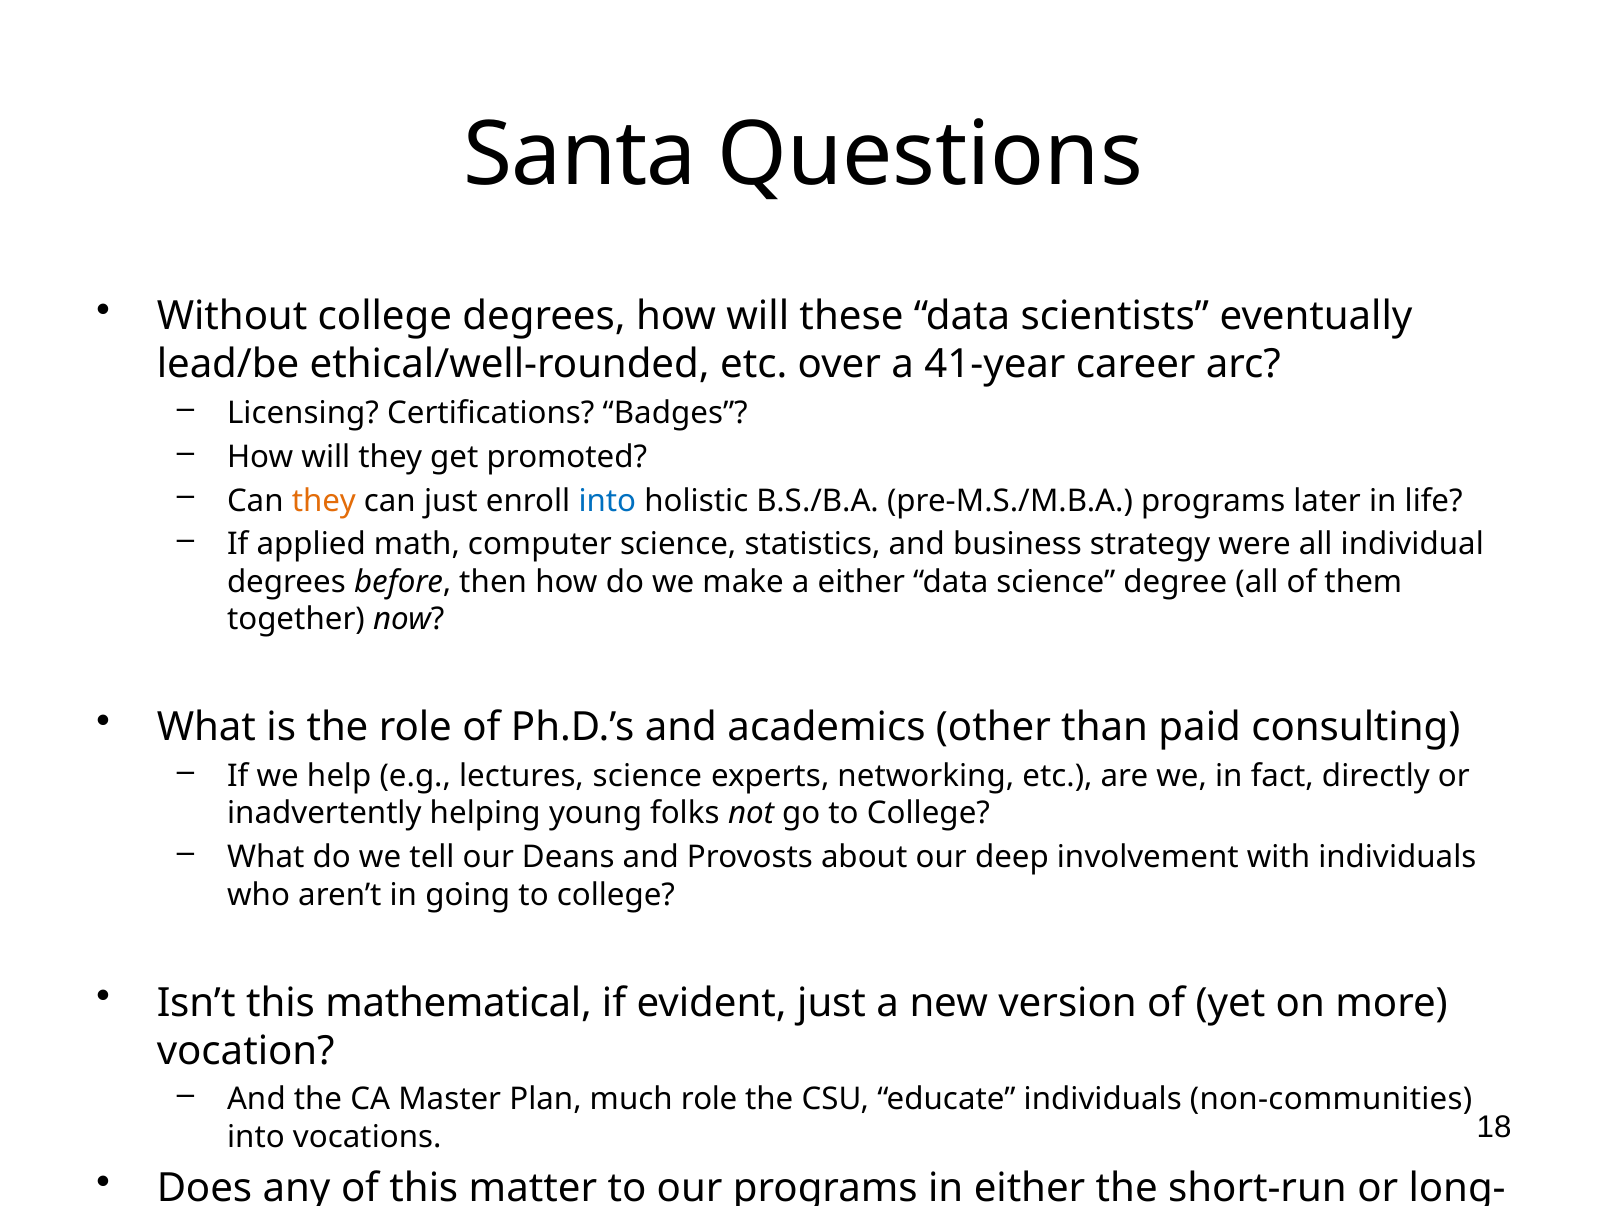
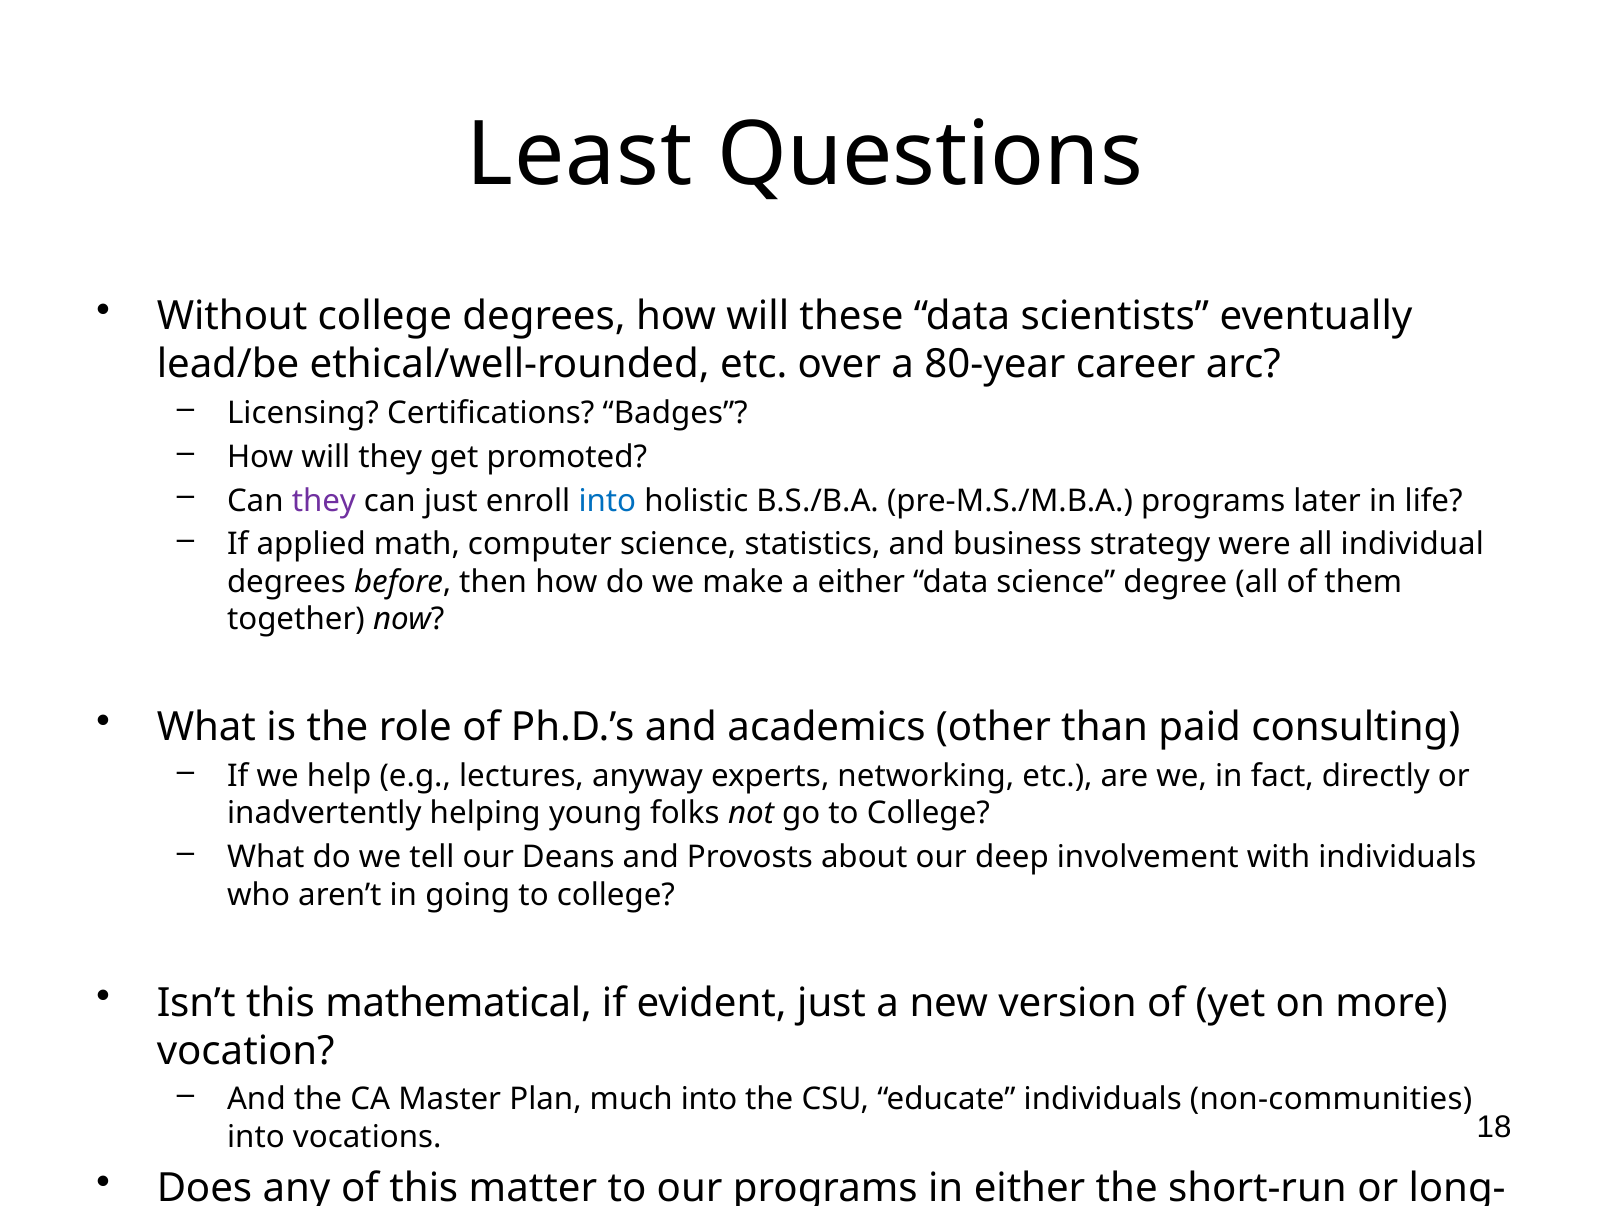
Santa: Santa -> Least
41-year: 41-year -> 80-year
they at (324, 501) colour: orange -> purple
lectures science: science -> anyway
much role: role -> into
